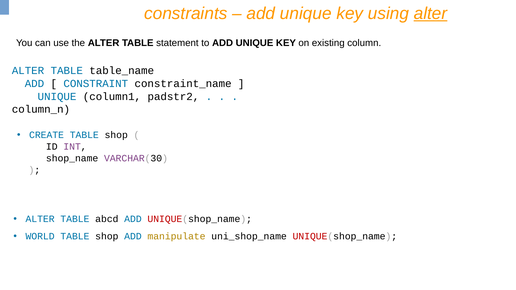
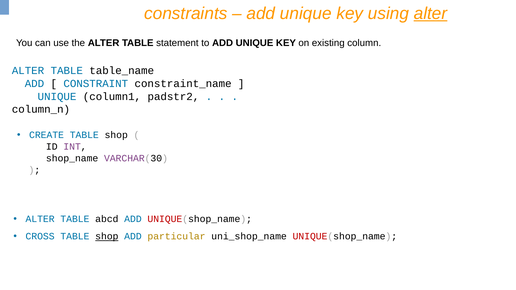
WORLD: WORLD -> CROSS
shop at (107, 237) underline: none -> present
manipulate: manipulate -> particular
